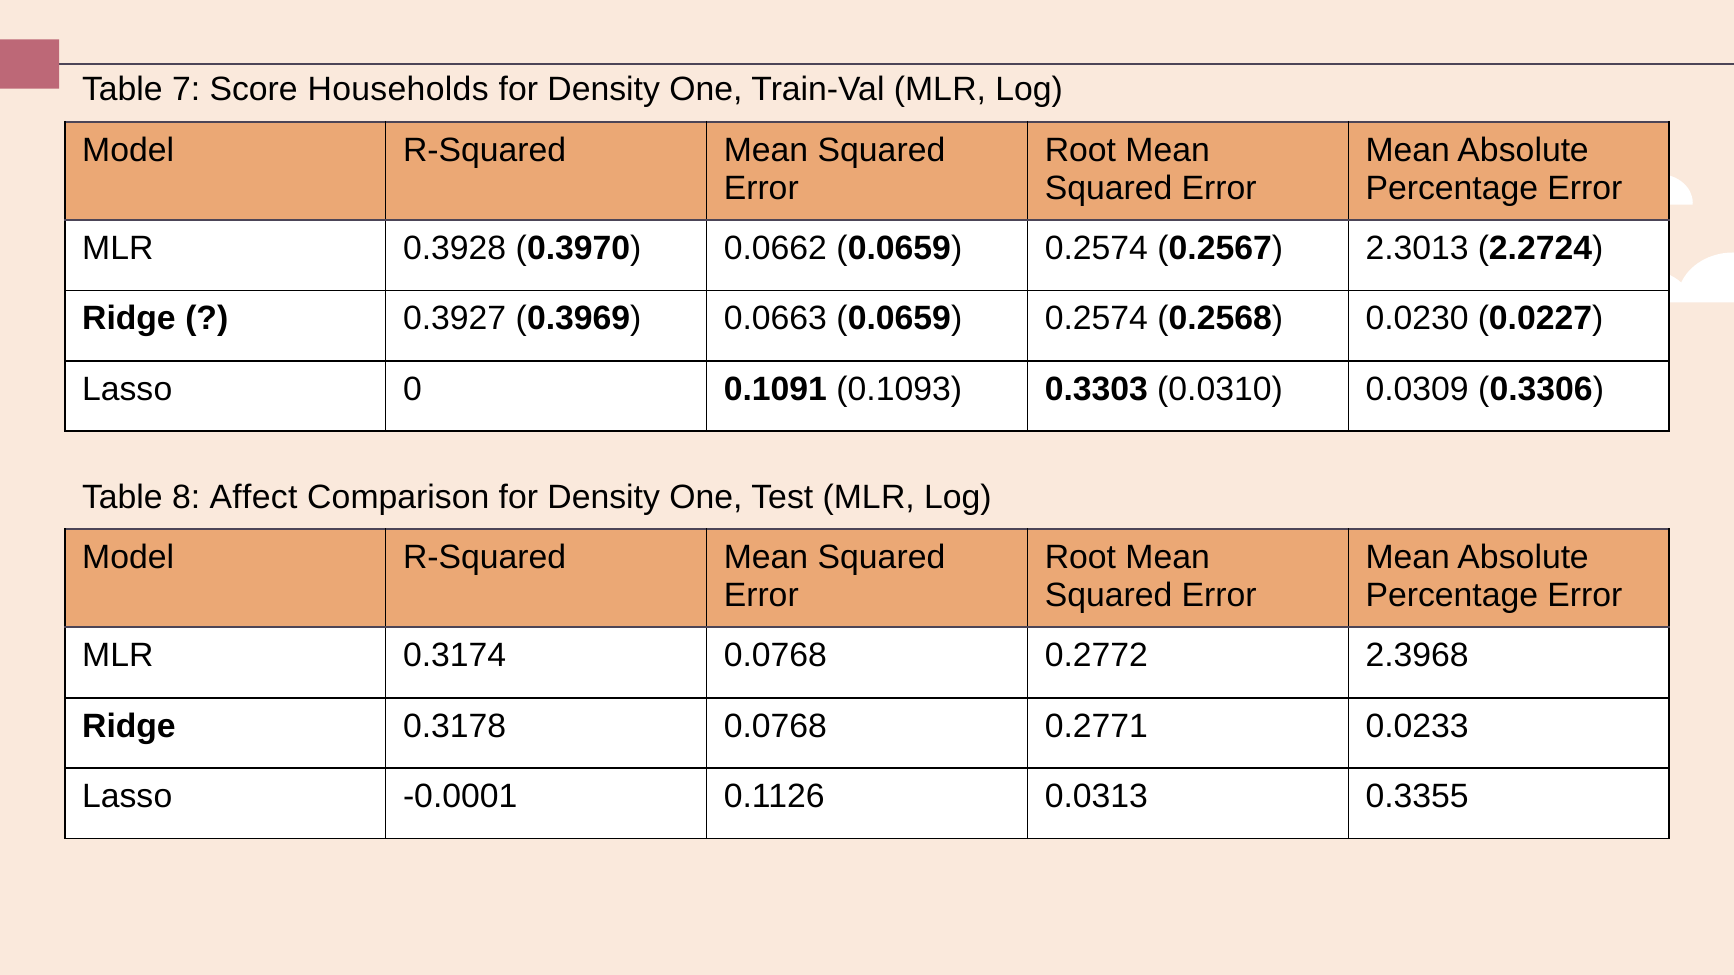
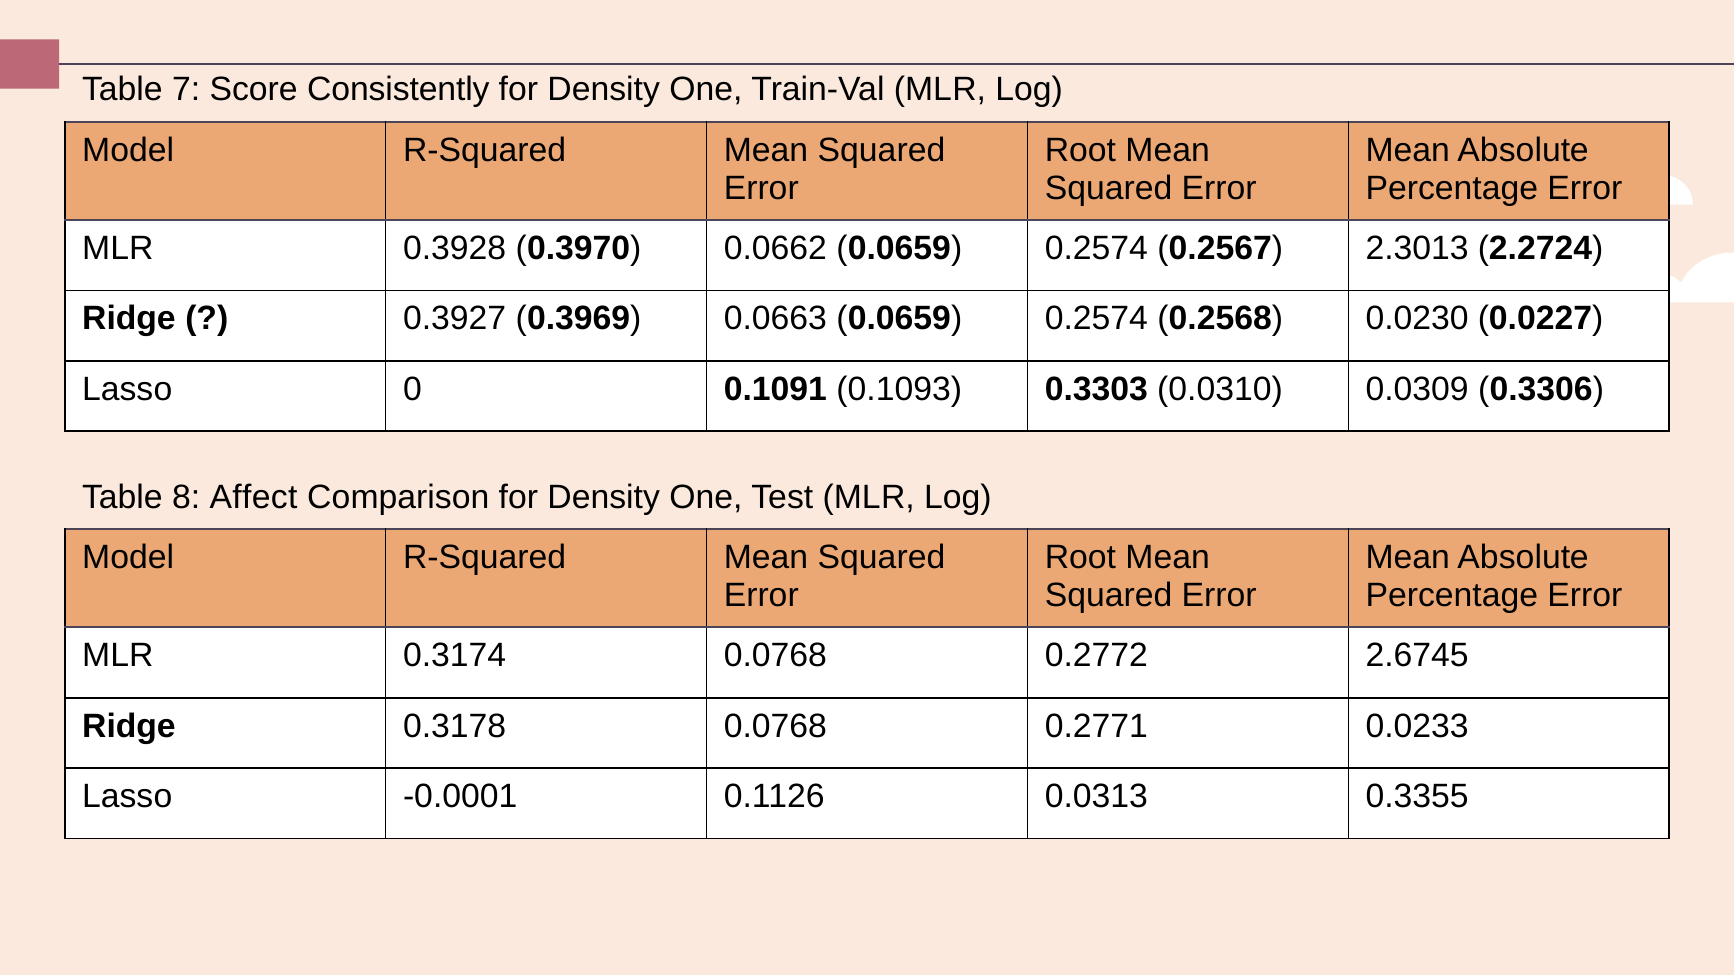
Households: Households -> Consistently
2.3968: 2.3968 -> 2.6745
